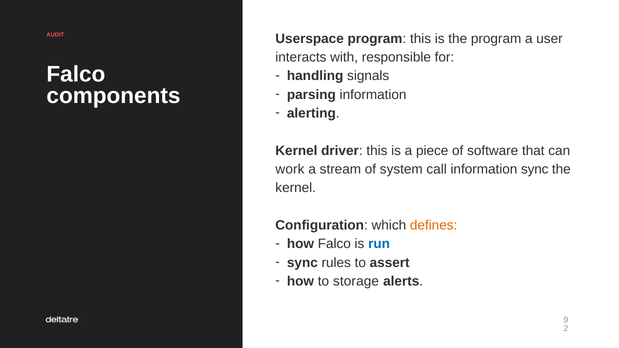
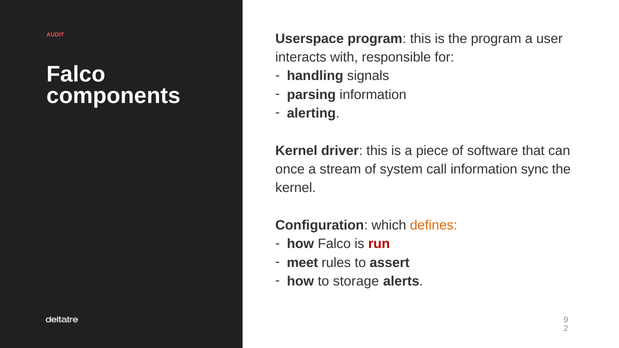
work: work -> once
run colour: blue -> red
sync at (302, 263): sync -> meet
